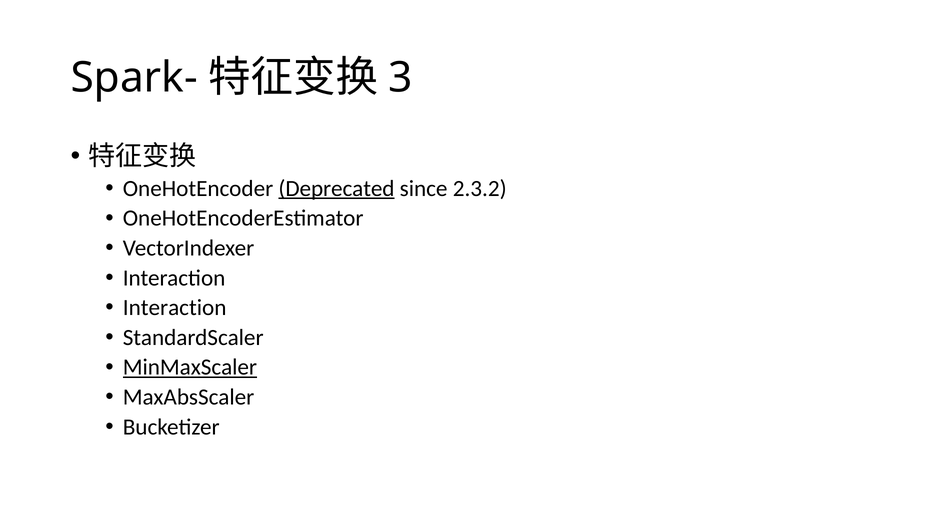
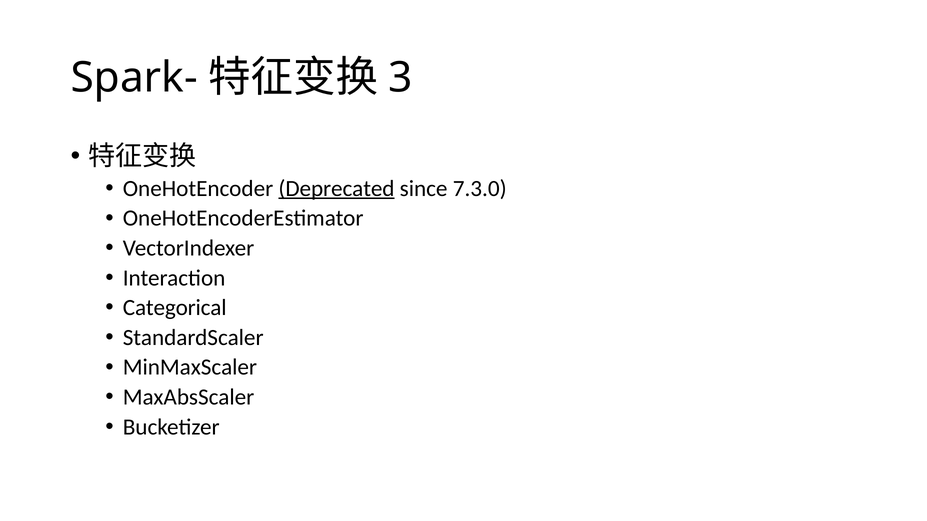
2.3.2: 2.3.2 -> 7.3.0
Interaction at (175, 308): Interaction -> Categorical
MinMaxScaler underline: present -> none
